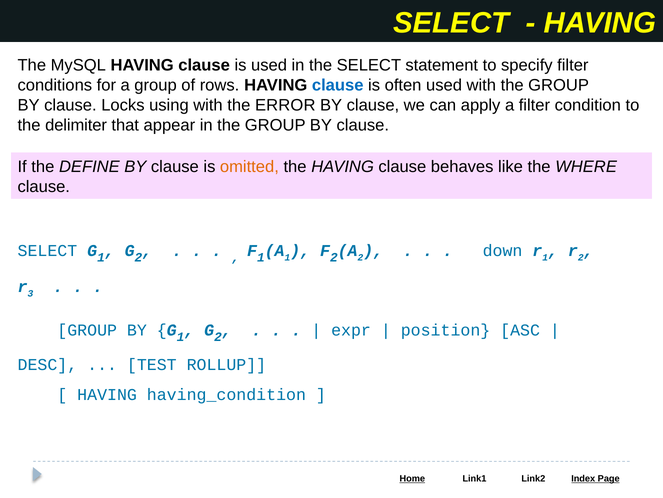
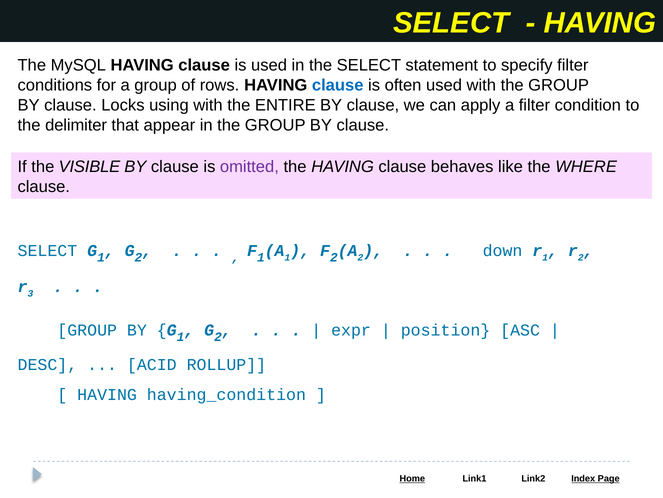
ERROR: ERROR -> ENTIRE
DEFINE: DEFINE -> VISIBLE
omitted colour: orange -> purple
TEST: TEST -> ACID
